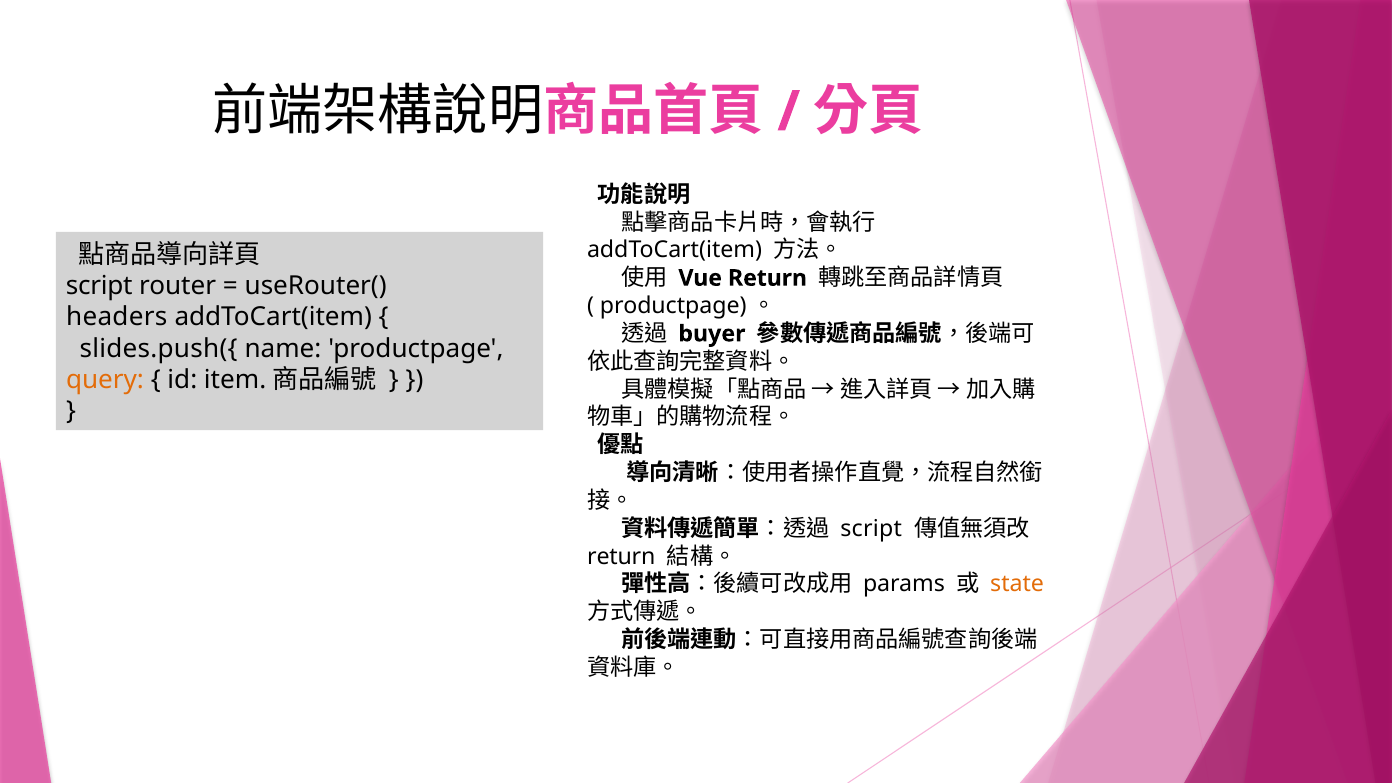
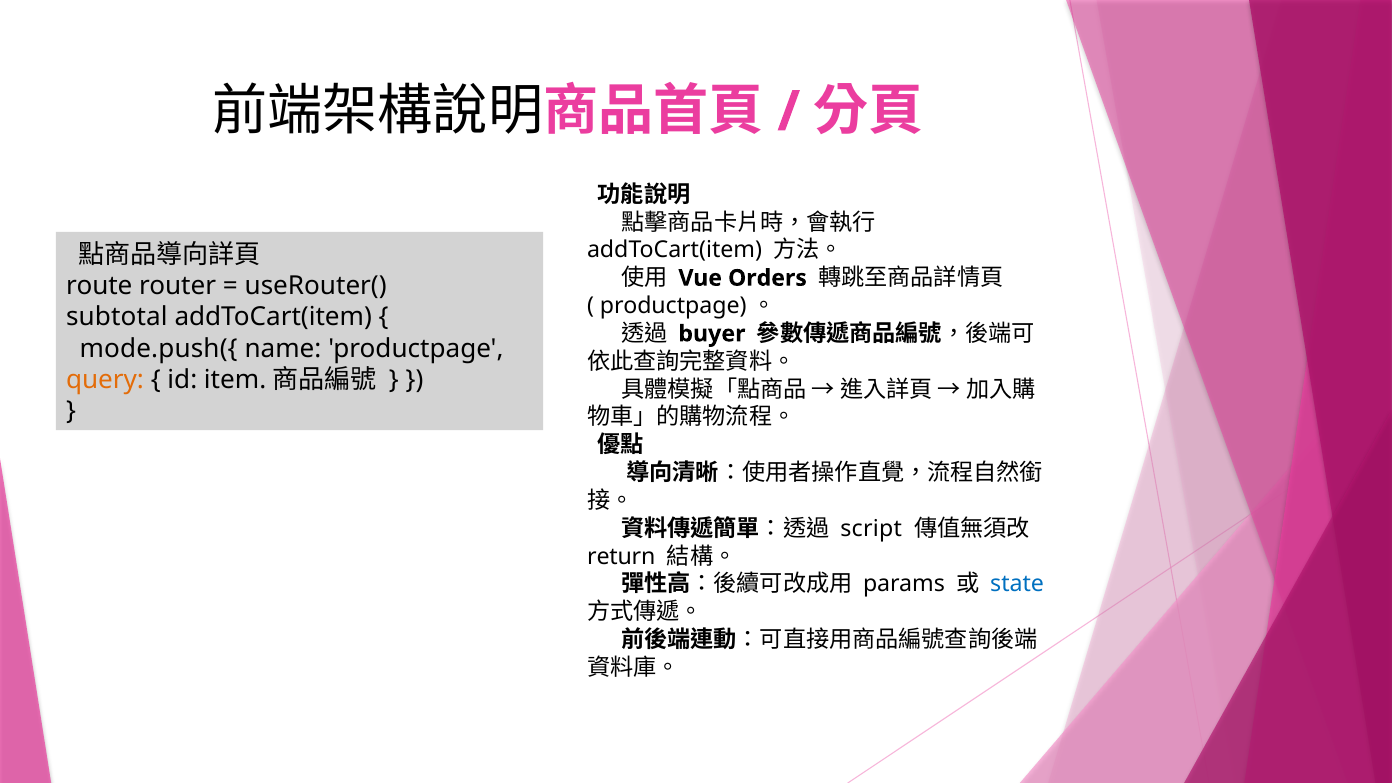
Vue Return: Return -> Orders
script at (99, 286): script -> route
headers: headers -> subtotal
slides.push({: slides.push({ -> mode.push({
state colour: orange -> blue
